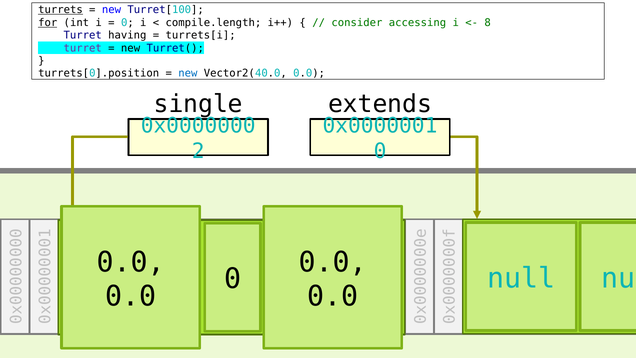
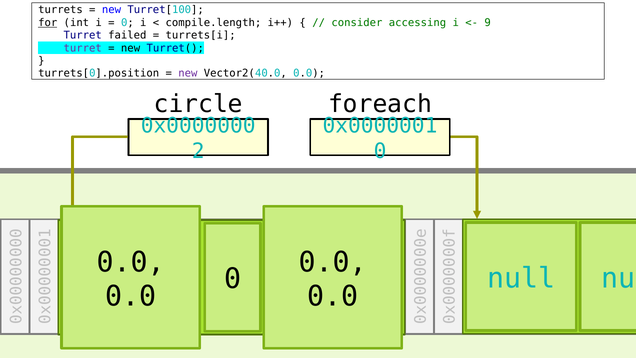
turrets underline: present -> none
8 at (488, 23): 8 -> 9
having: having -> failed
new at (188, 73) colour: blue -> purple
single: single -> circle
extends: extends -> foreach
